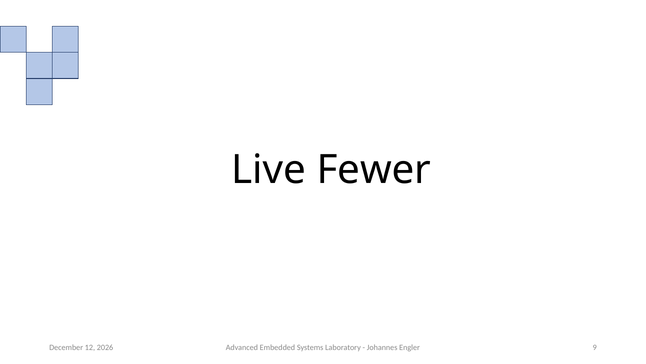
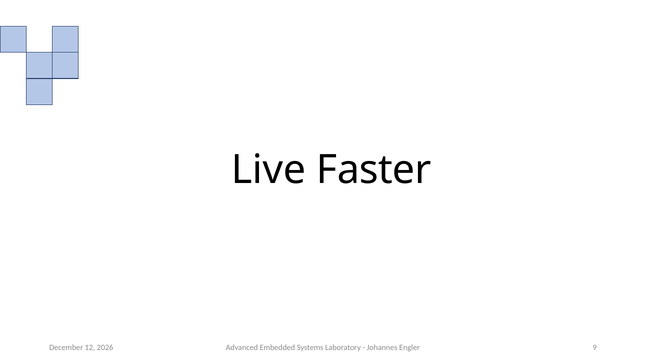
Fewer: Fewer -> Faster
